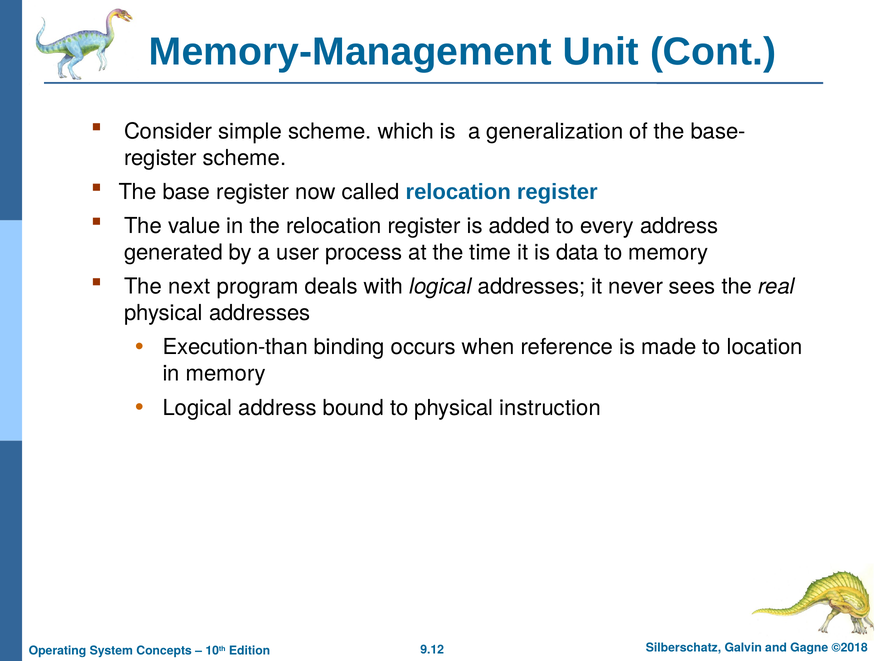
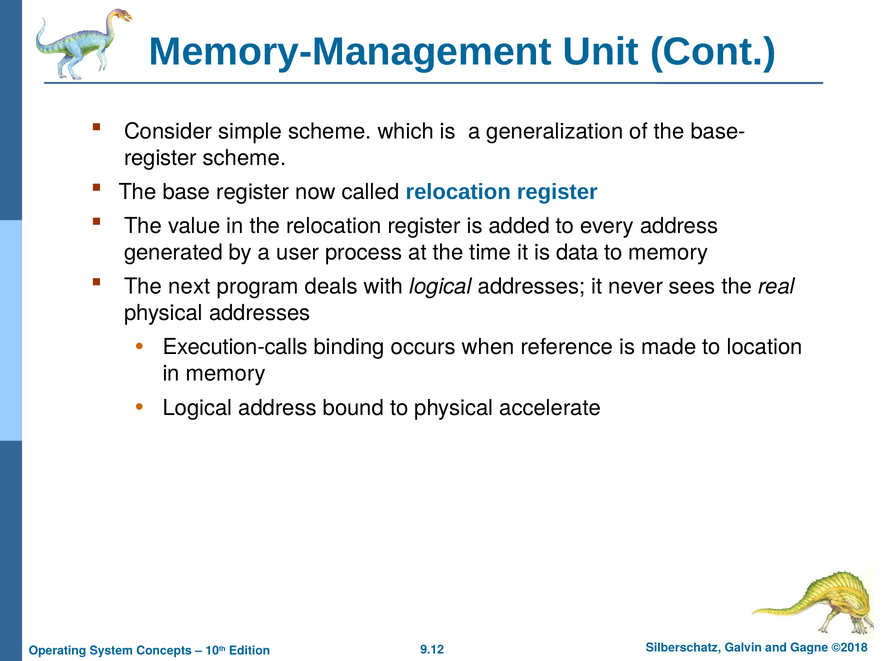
Execution-than: Execution-than -> Execution-calls
instruction: instruction -> accelerate
